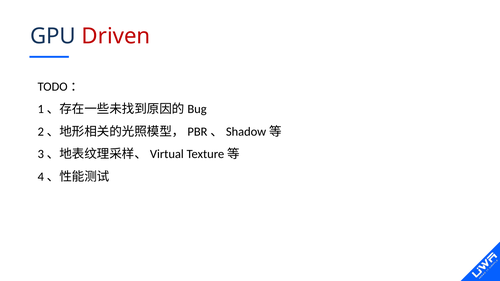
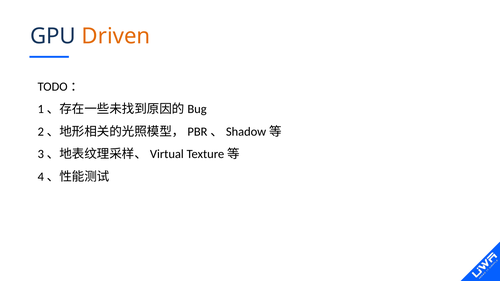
Driven colour: red -> orange
